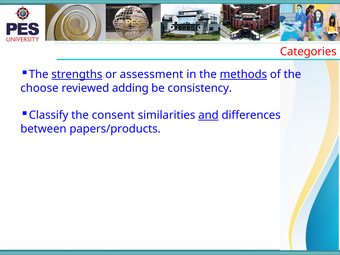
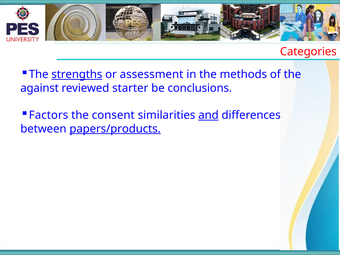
methods underline: present -> none
choose: choose -> against
adding: adding -> starter
consistency: consistency -> conclusions
Classify: Classify -> Factors
papers/products underline: none -> present
